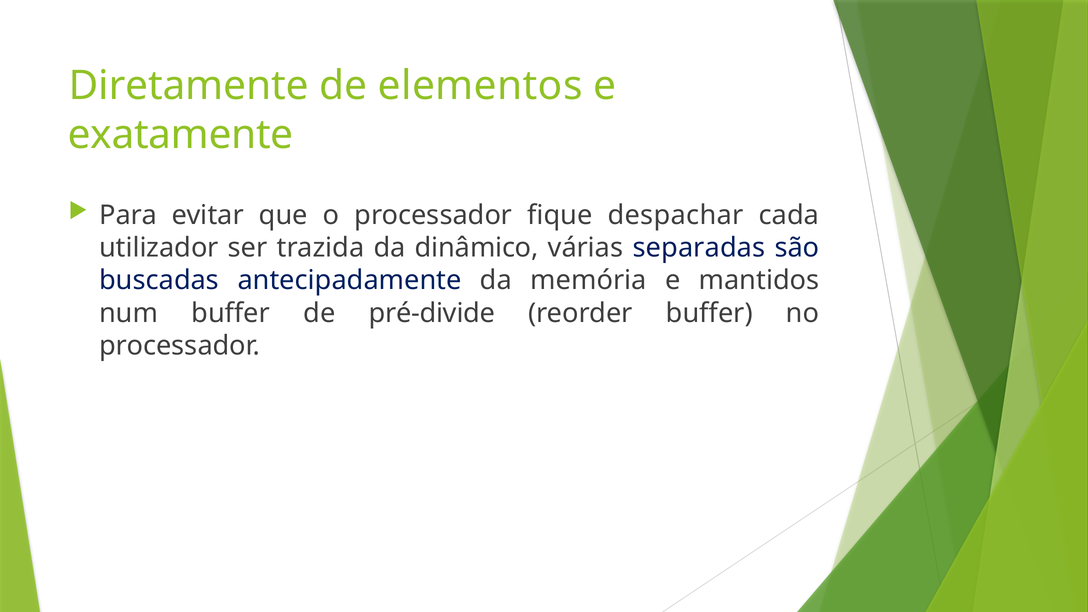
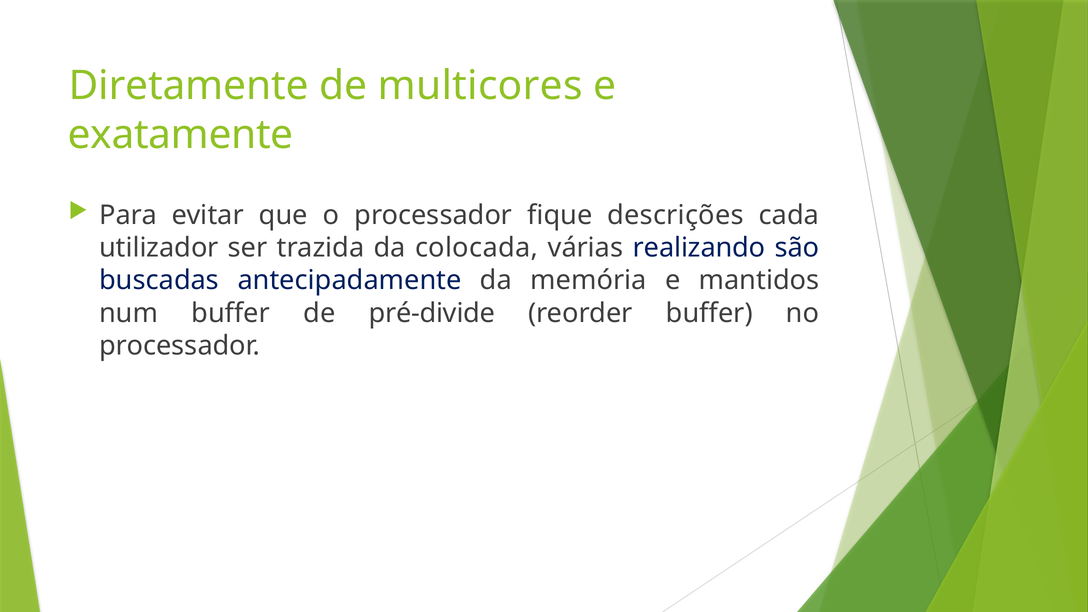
elementos: elementos -> multicores
despachar: despachar -> descrições
dinâmico: dinâmico -> colocada
separadas: separadas -> realizando
